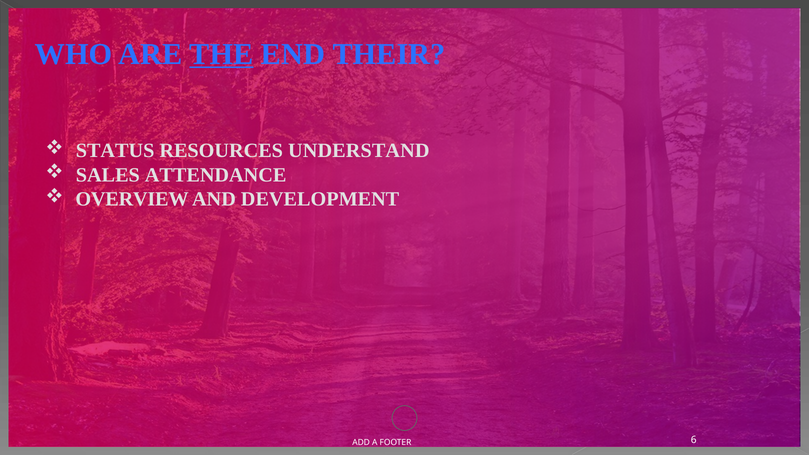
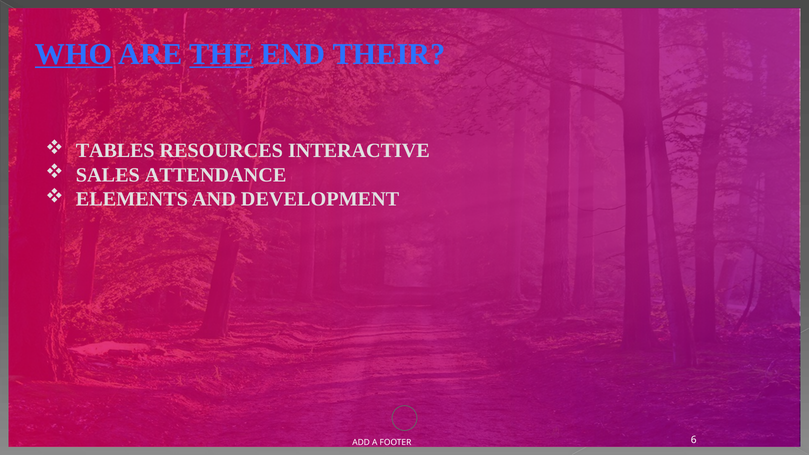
WHO underline: none -> present
STATUS: STATUS -> TABLES
UNDERSTAND: UNDERSTAND -> INTERACTIVE
OVERVIEW: OVERVIEW -> ELEMENTS
